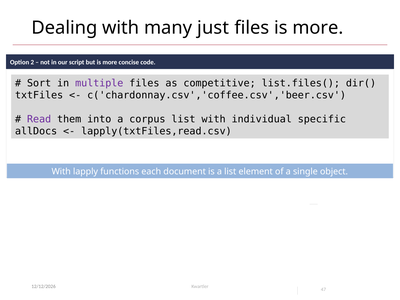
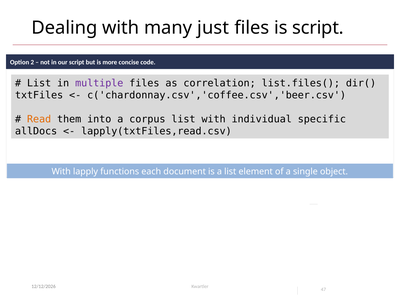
files is more: more -> script
Sort at (39, 83): Sort -> List
competitive: competitive -> correlation
Read colour: purple -> orange
